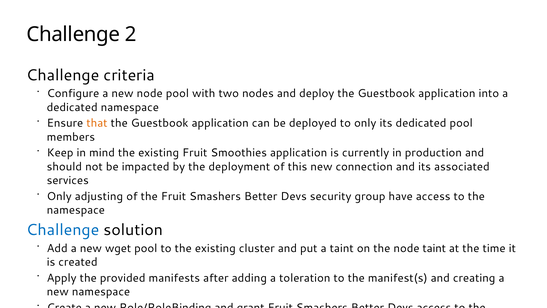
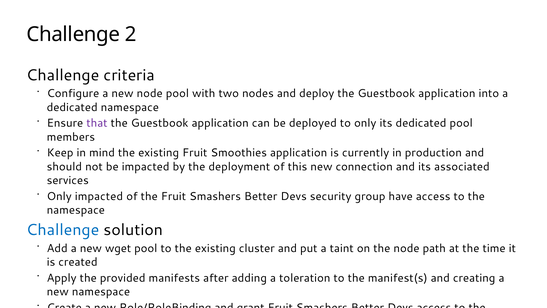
that colour: orange -> purple
Only adjusting: adjusting -> impacted
node taint: taint -> path
